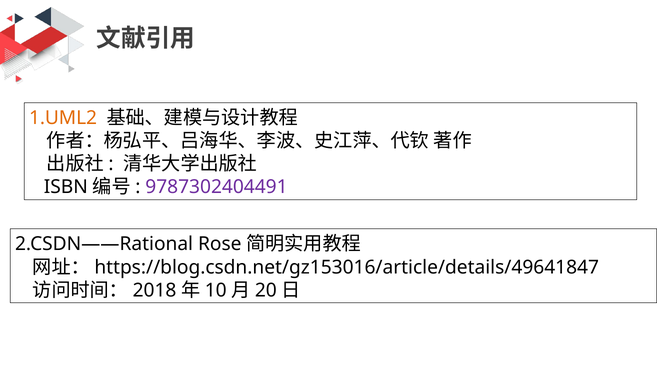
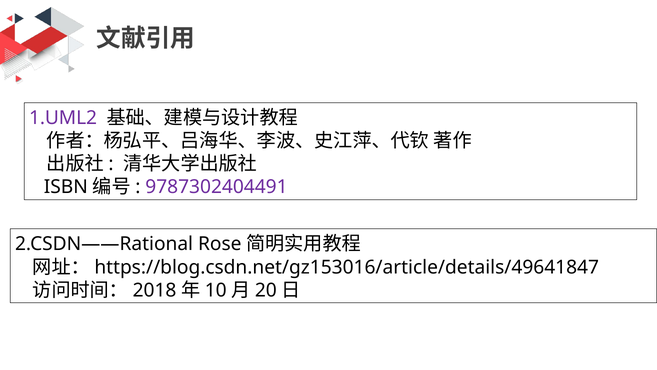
1.UML2 colour: orange -> purple
